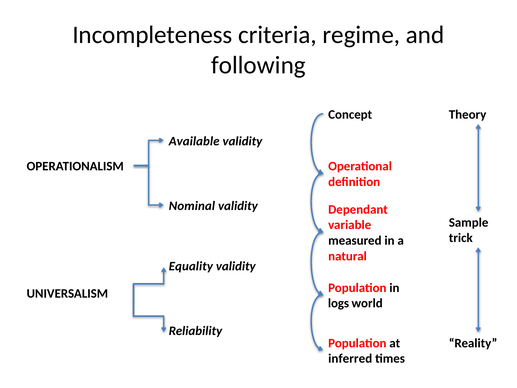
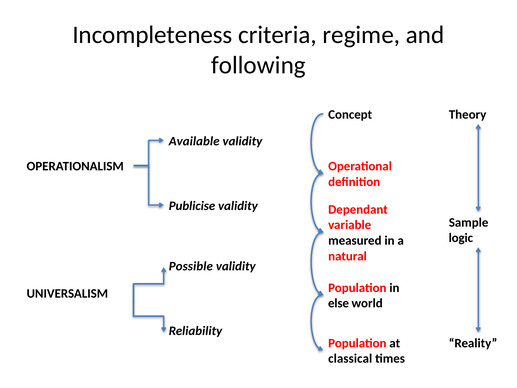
Nominal: Nominal -> Publicise
trick: trick -> logic
Equality: Equality -> Possible
logs: logs -> else
inferred: inferred -> classical
